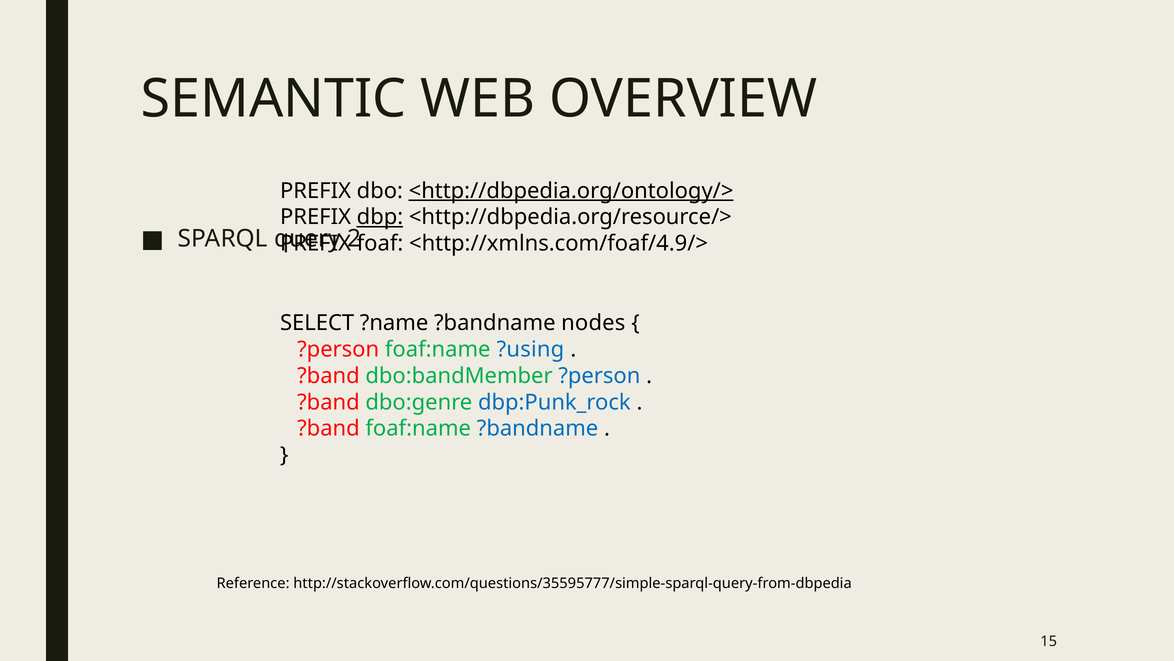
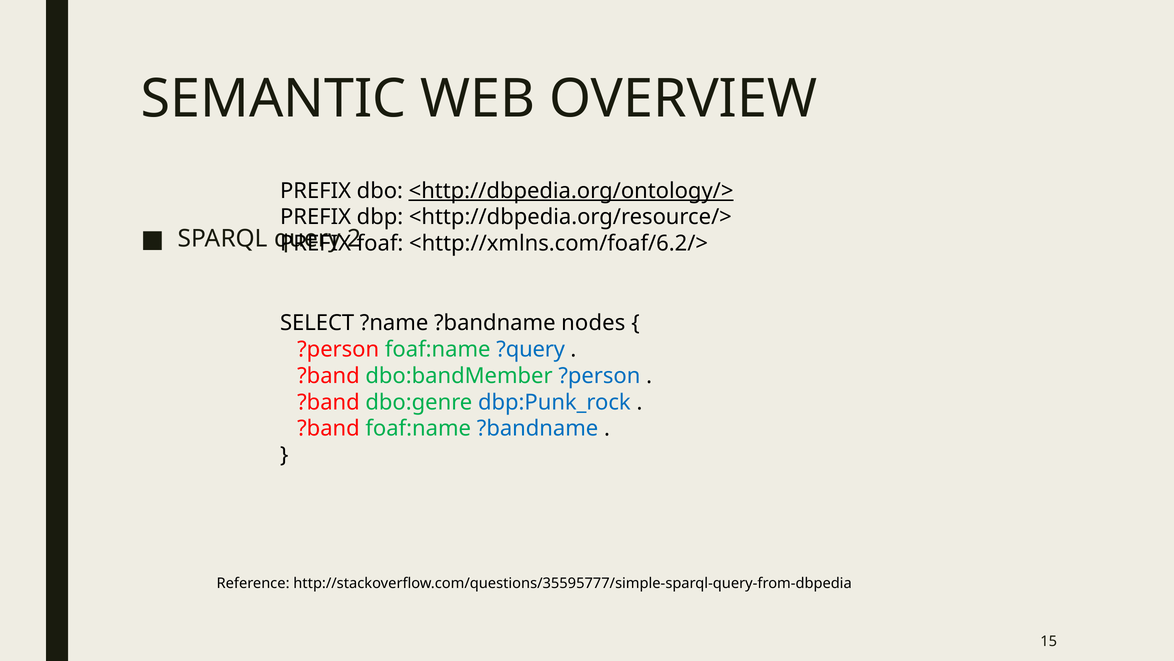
dbp underline: present -> none
<http://xmlns.com/foaf/4.9/>: <http://xmlns.com/foaf/4.9/> -> <http://xmlns.com/foaf/6.2/>
?using: ?using -> ?query
